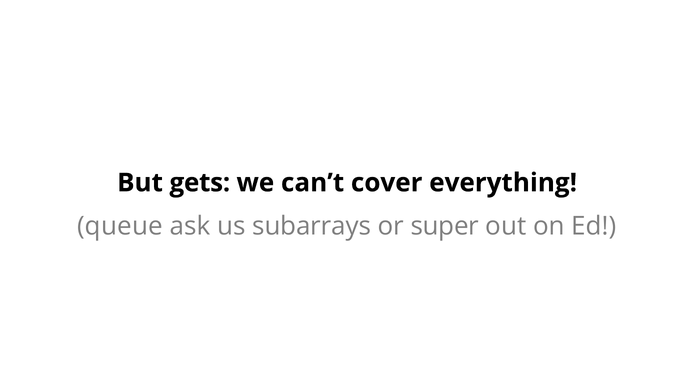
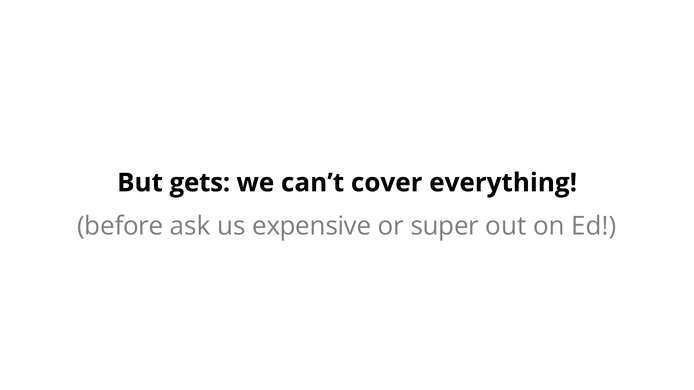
queue: queue -> before
subarrays: subarrays -> expensive
